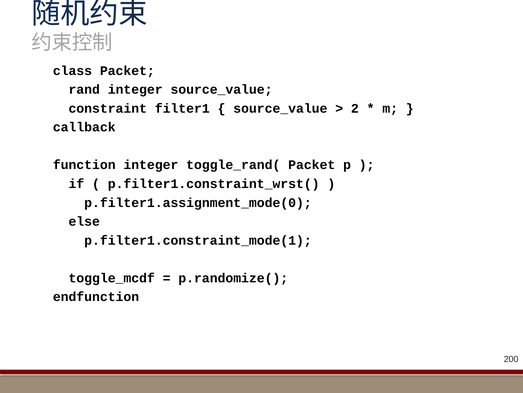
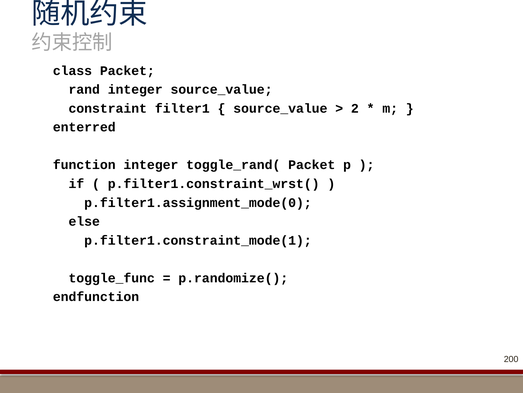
callback: callback -> enterred
toggle_mcdf: toggle_mcdf -> toggle_func
